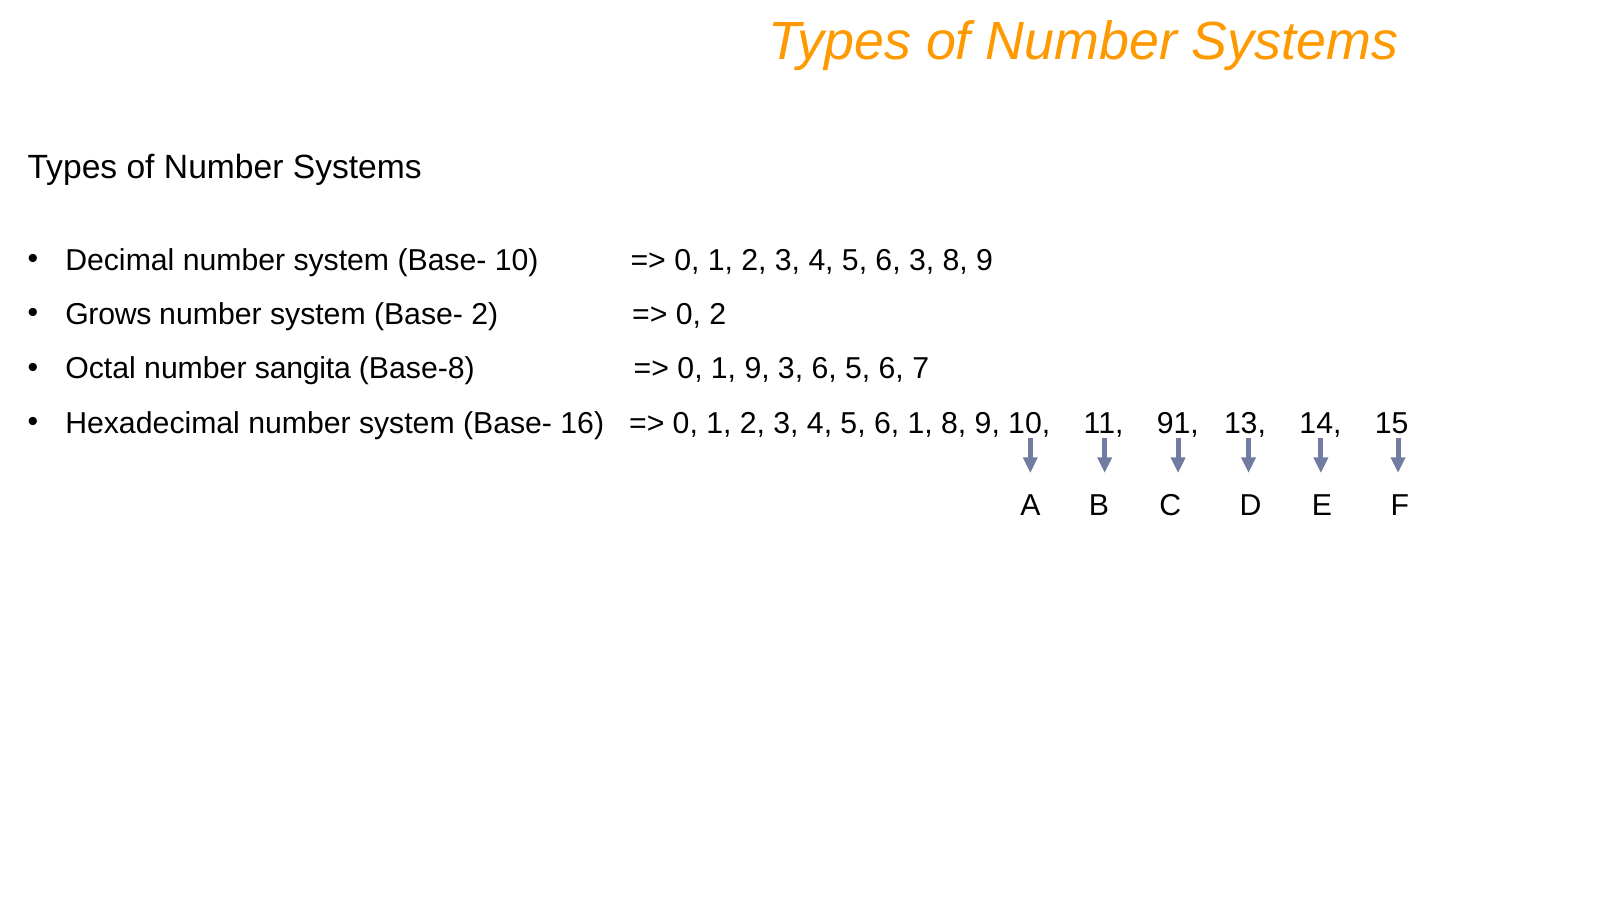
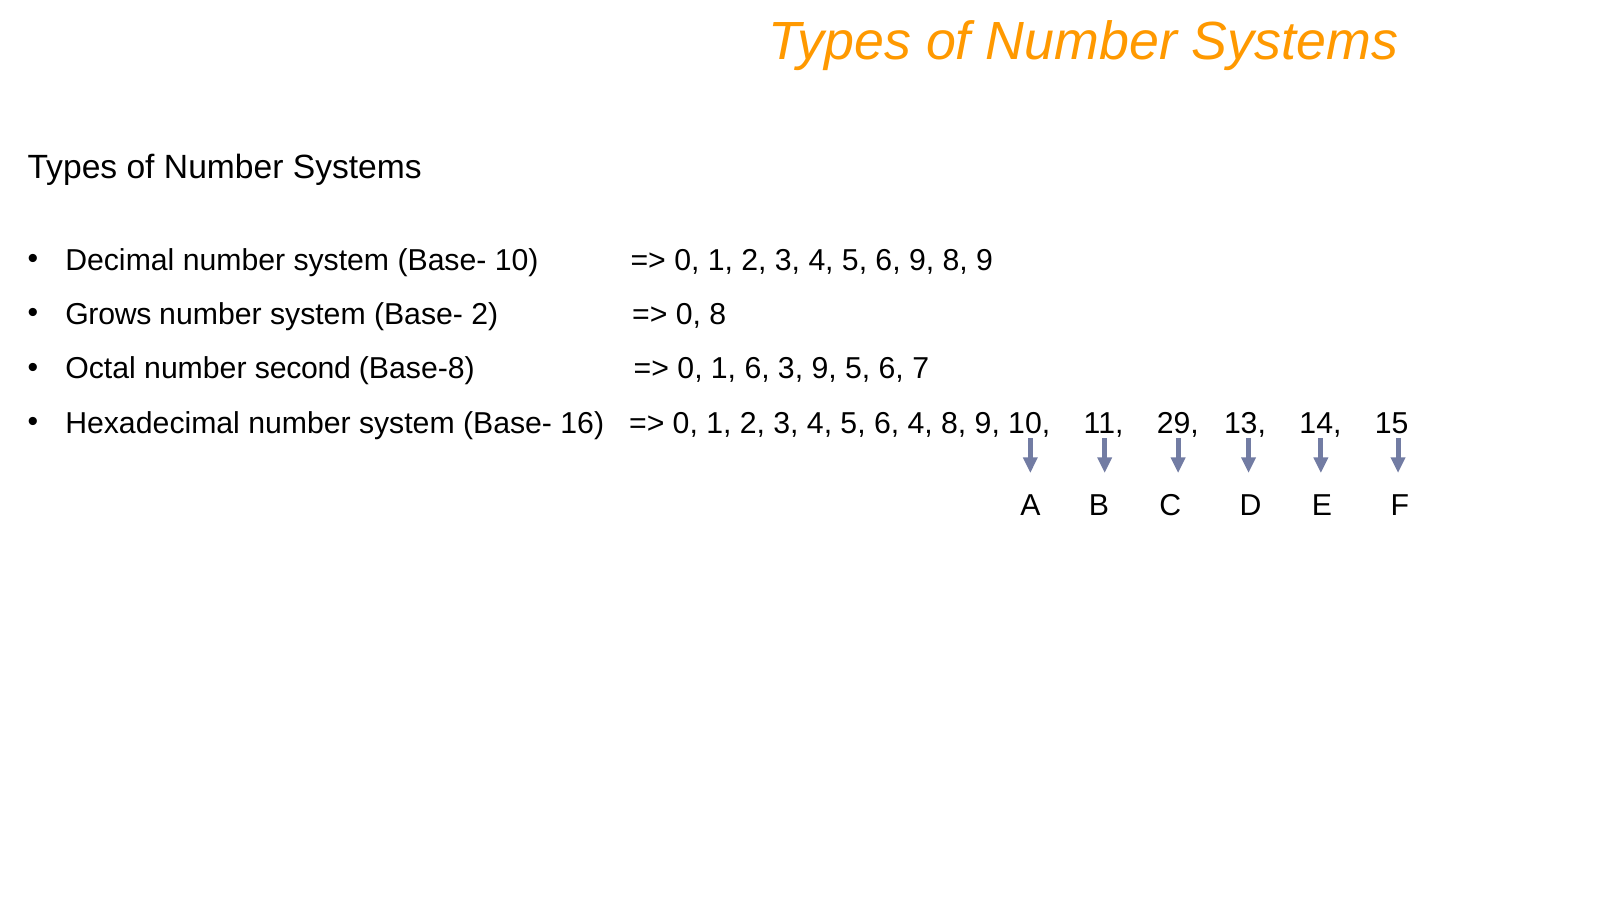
6 3: 3 -> 9
0 2: 2 -> 8
sangita: sangita -> second
1 9: 9 -> 6
3 6: 6 -> 9
6 1: 1 -> 4
91: 91 -> 29
